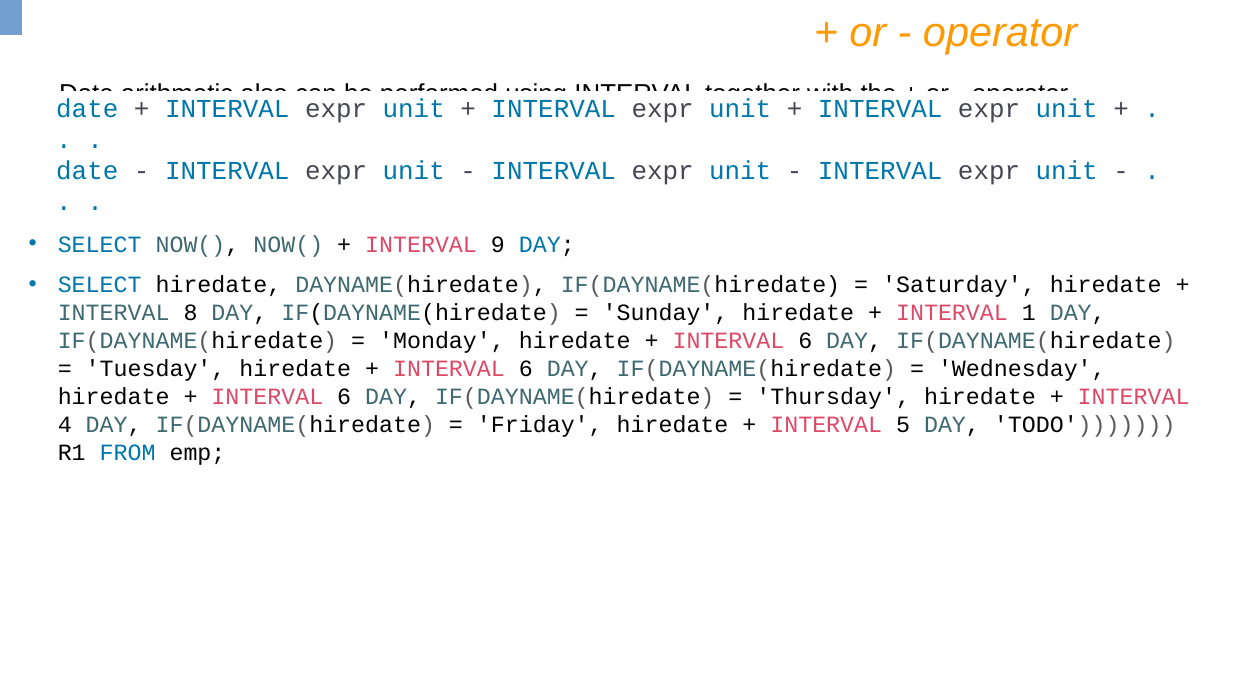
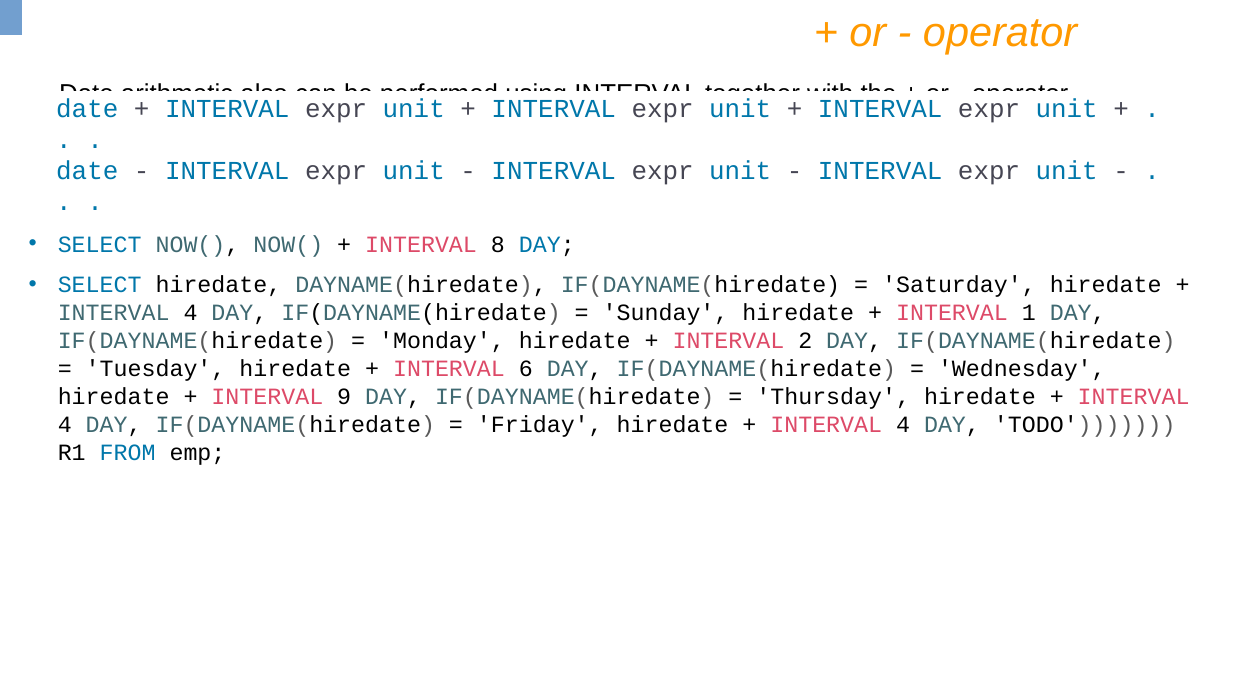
9: 9 -> 8
8 at (190, 313): 8 -> 4
6 at (805, 340): 6 -> 2
6 at (344, 396): 6 -> 9
5 at (903, 424): 5 -> 4
